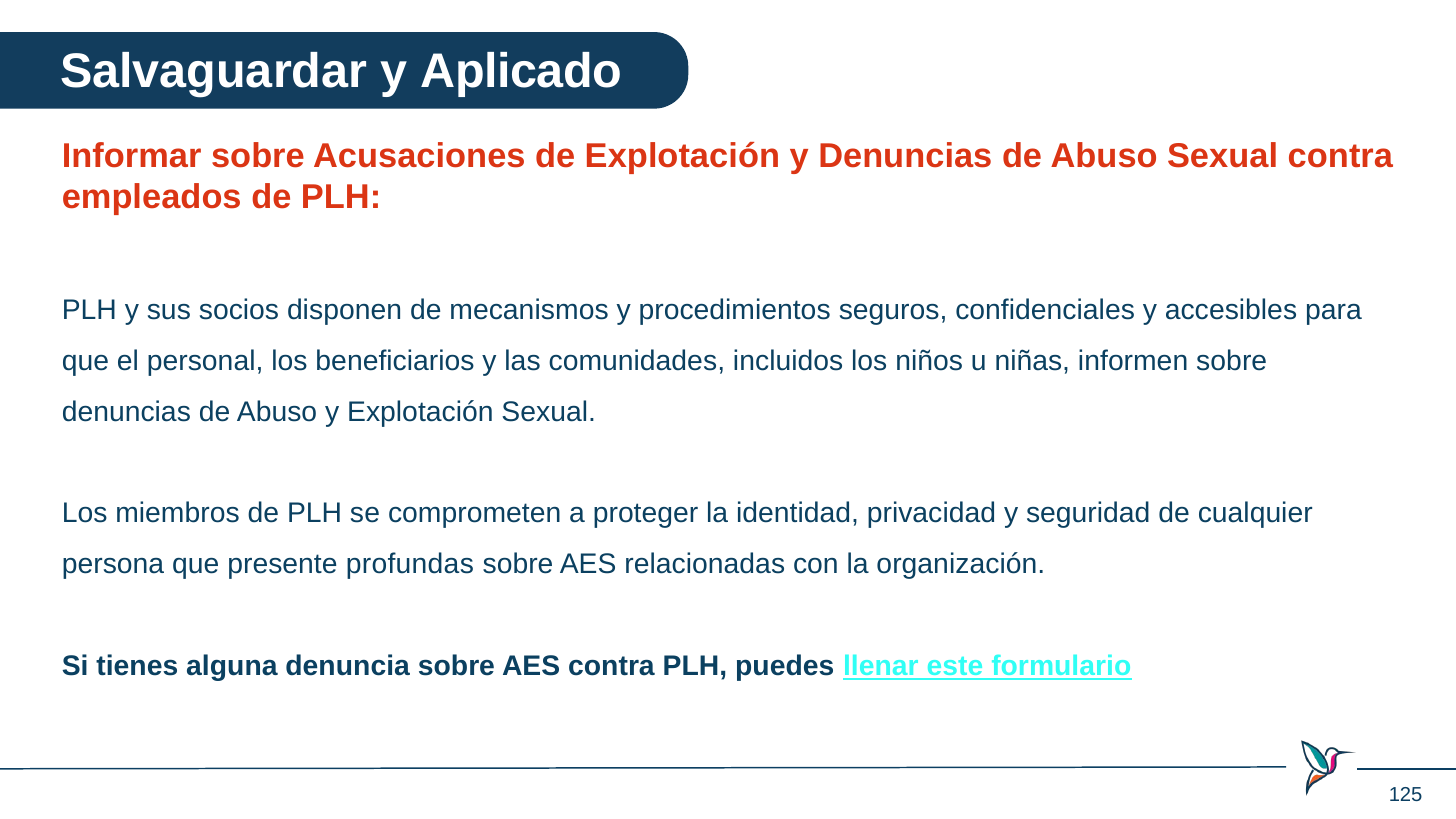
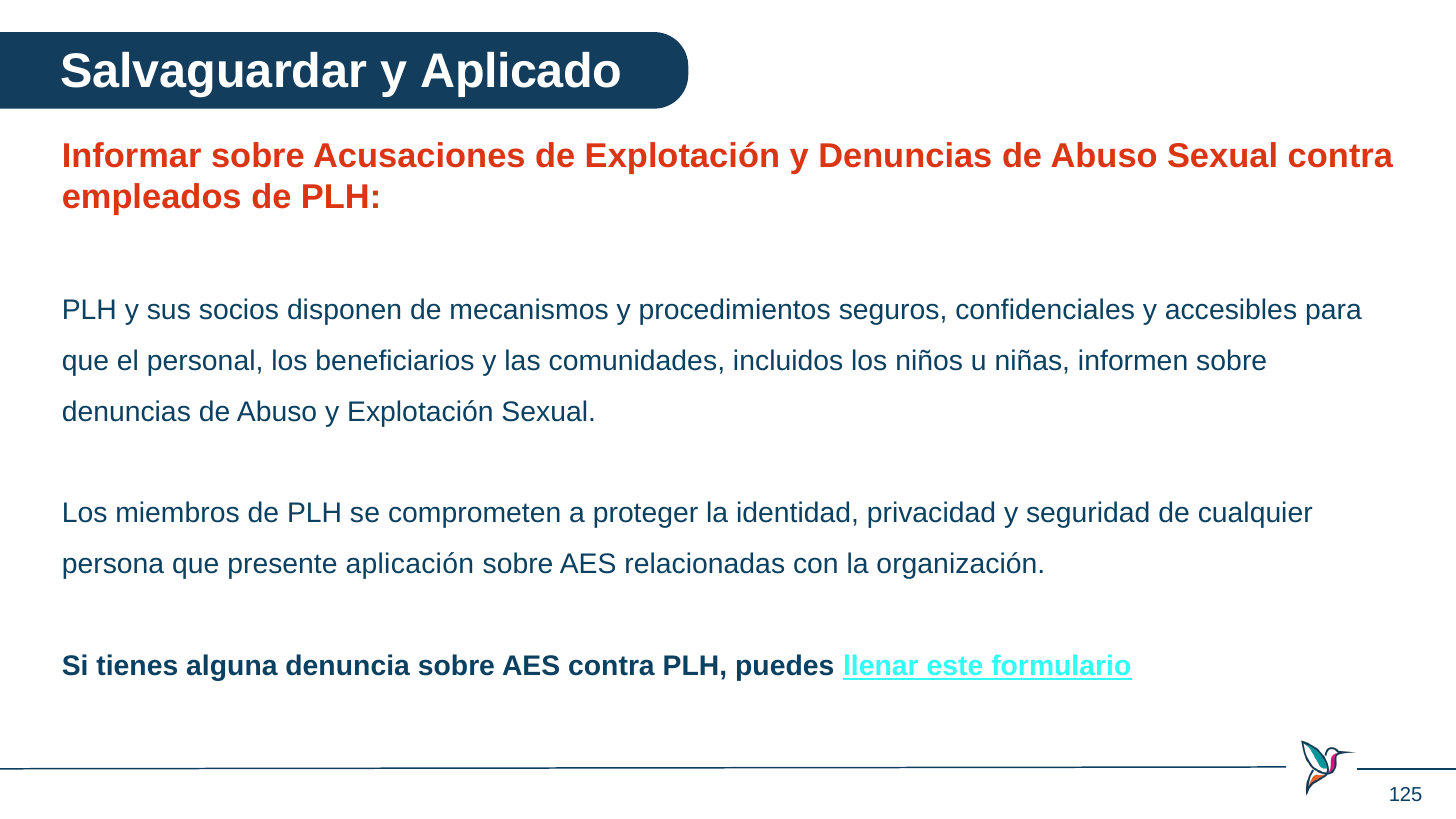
profundas: profundas -> aplicación
